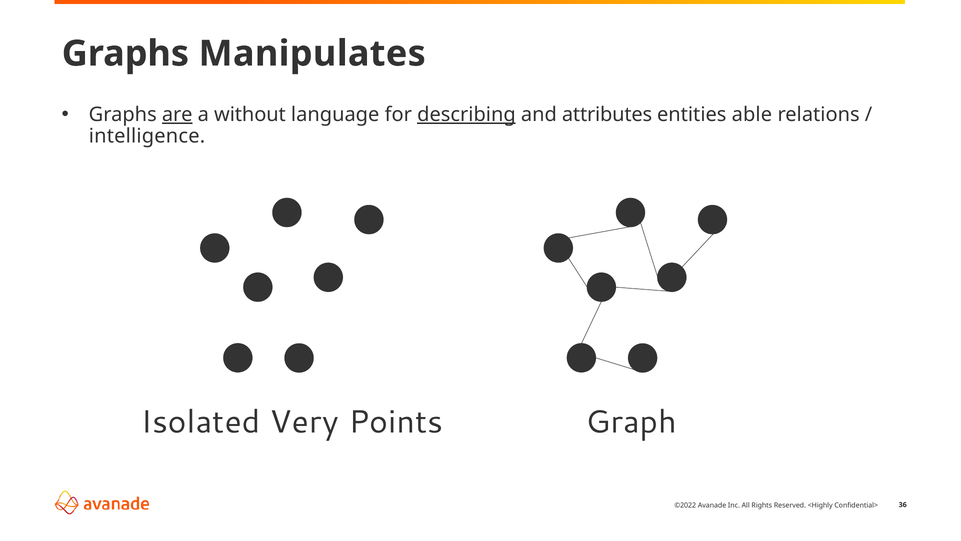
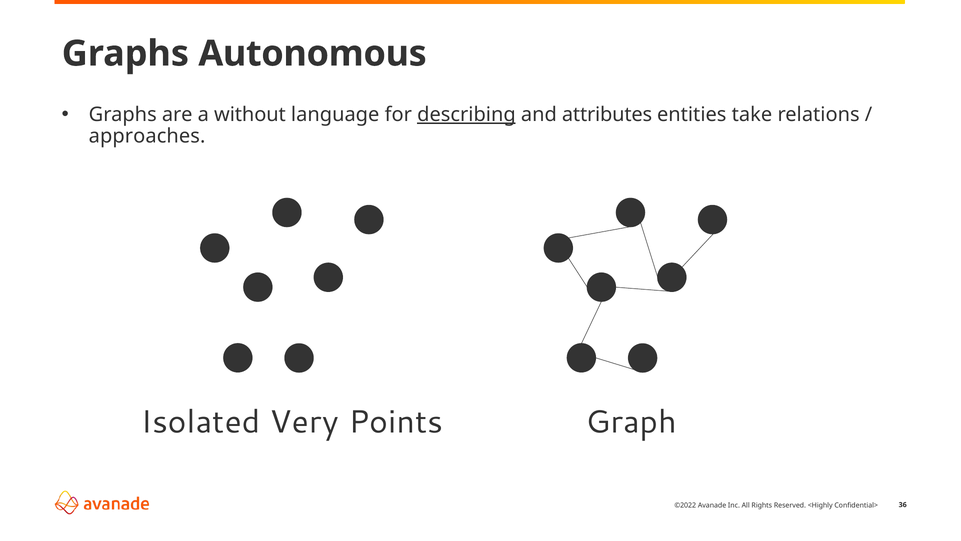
Manipulates: Manipulates -> Autonomous
are underline: present -> none
able: able -> take
intelligence: intelligence -> approaches
